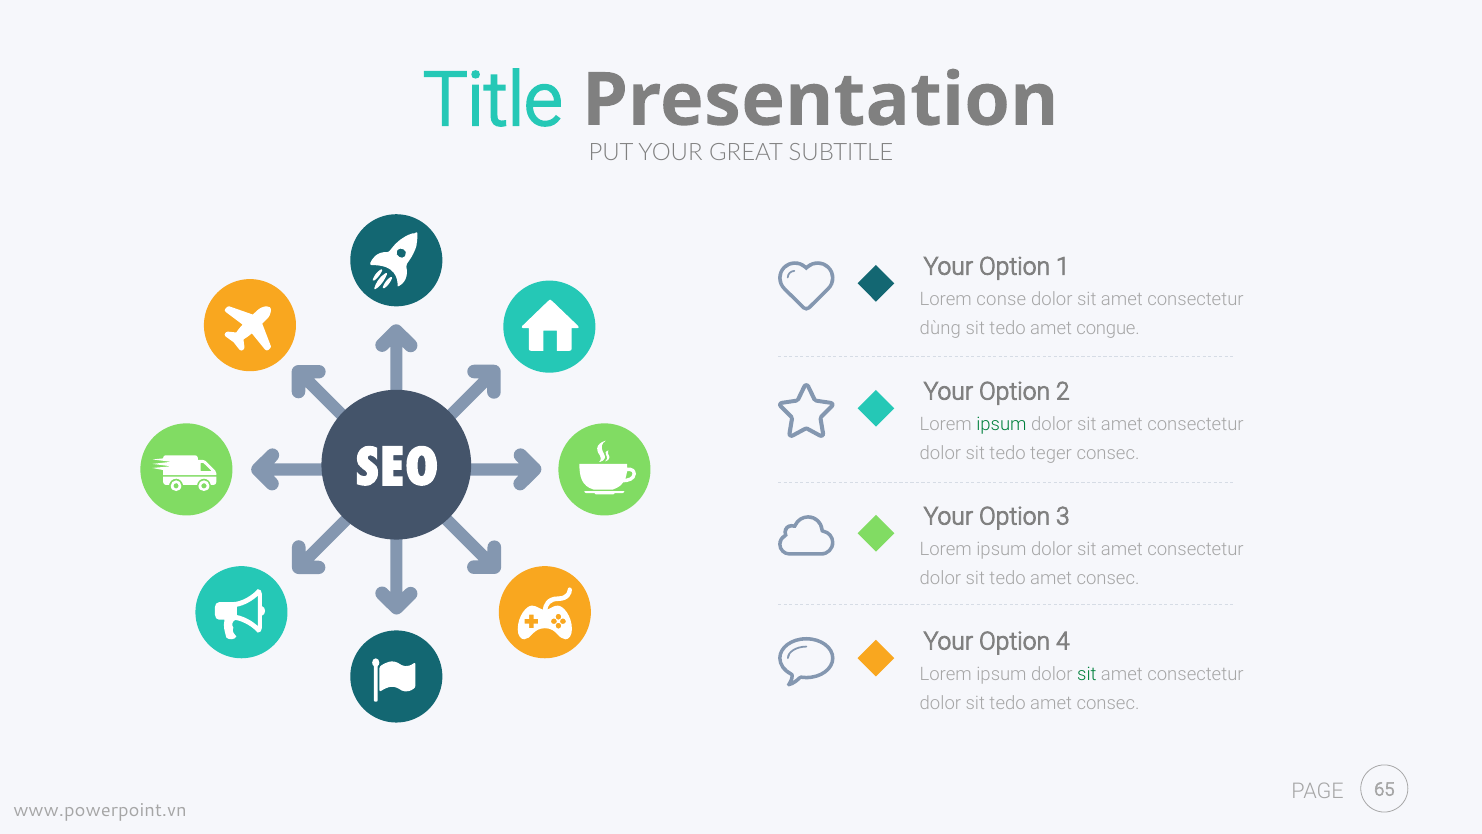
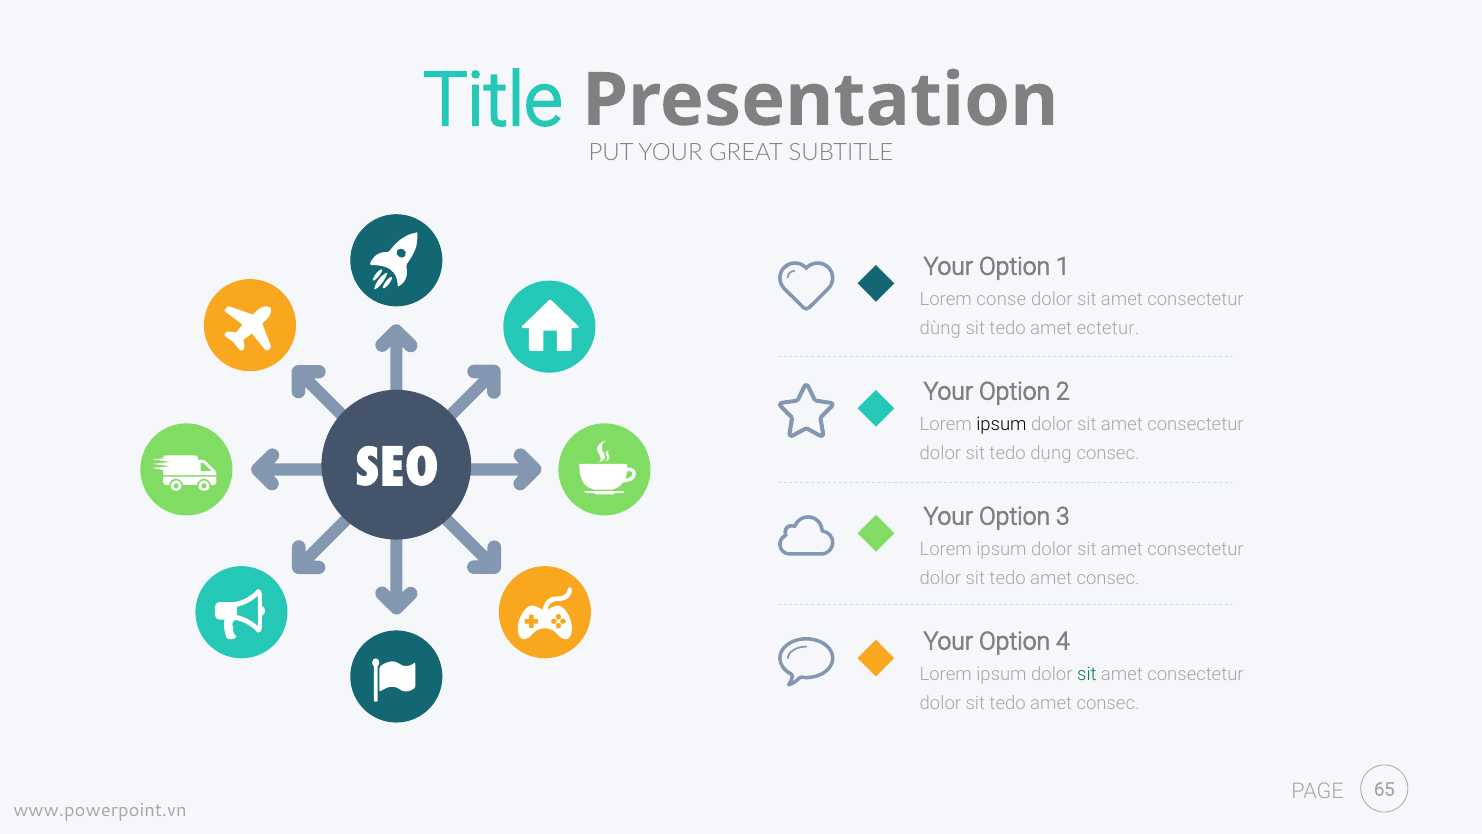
congue: congue -> ectetur
ipsum at (1001, 424) colour: green -> black
teger: teger -> dụng
